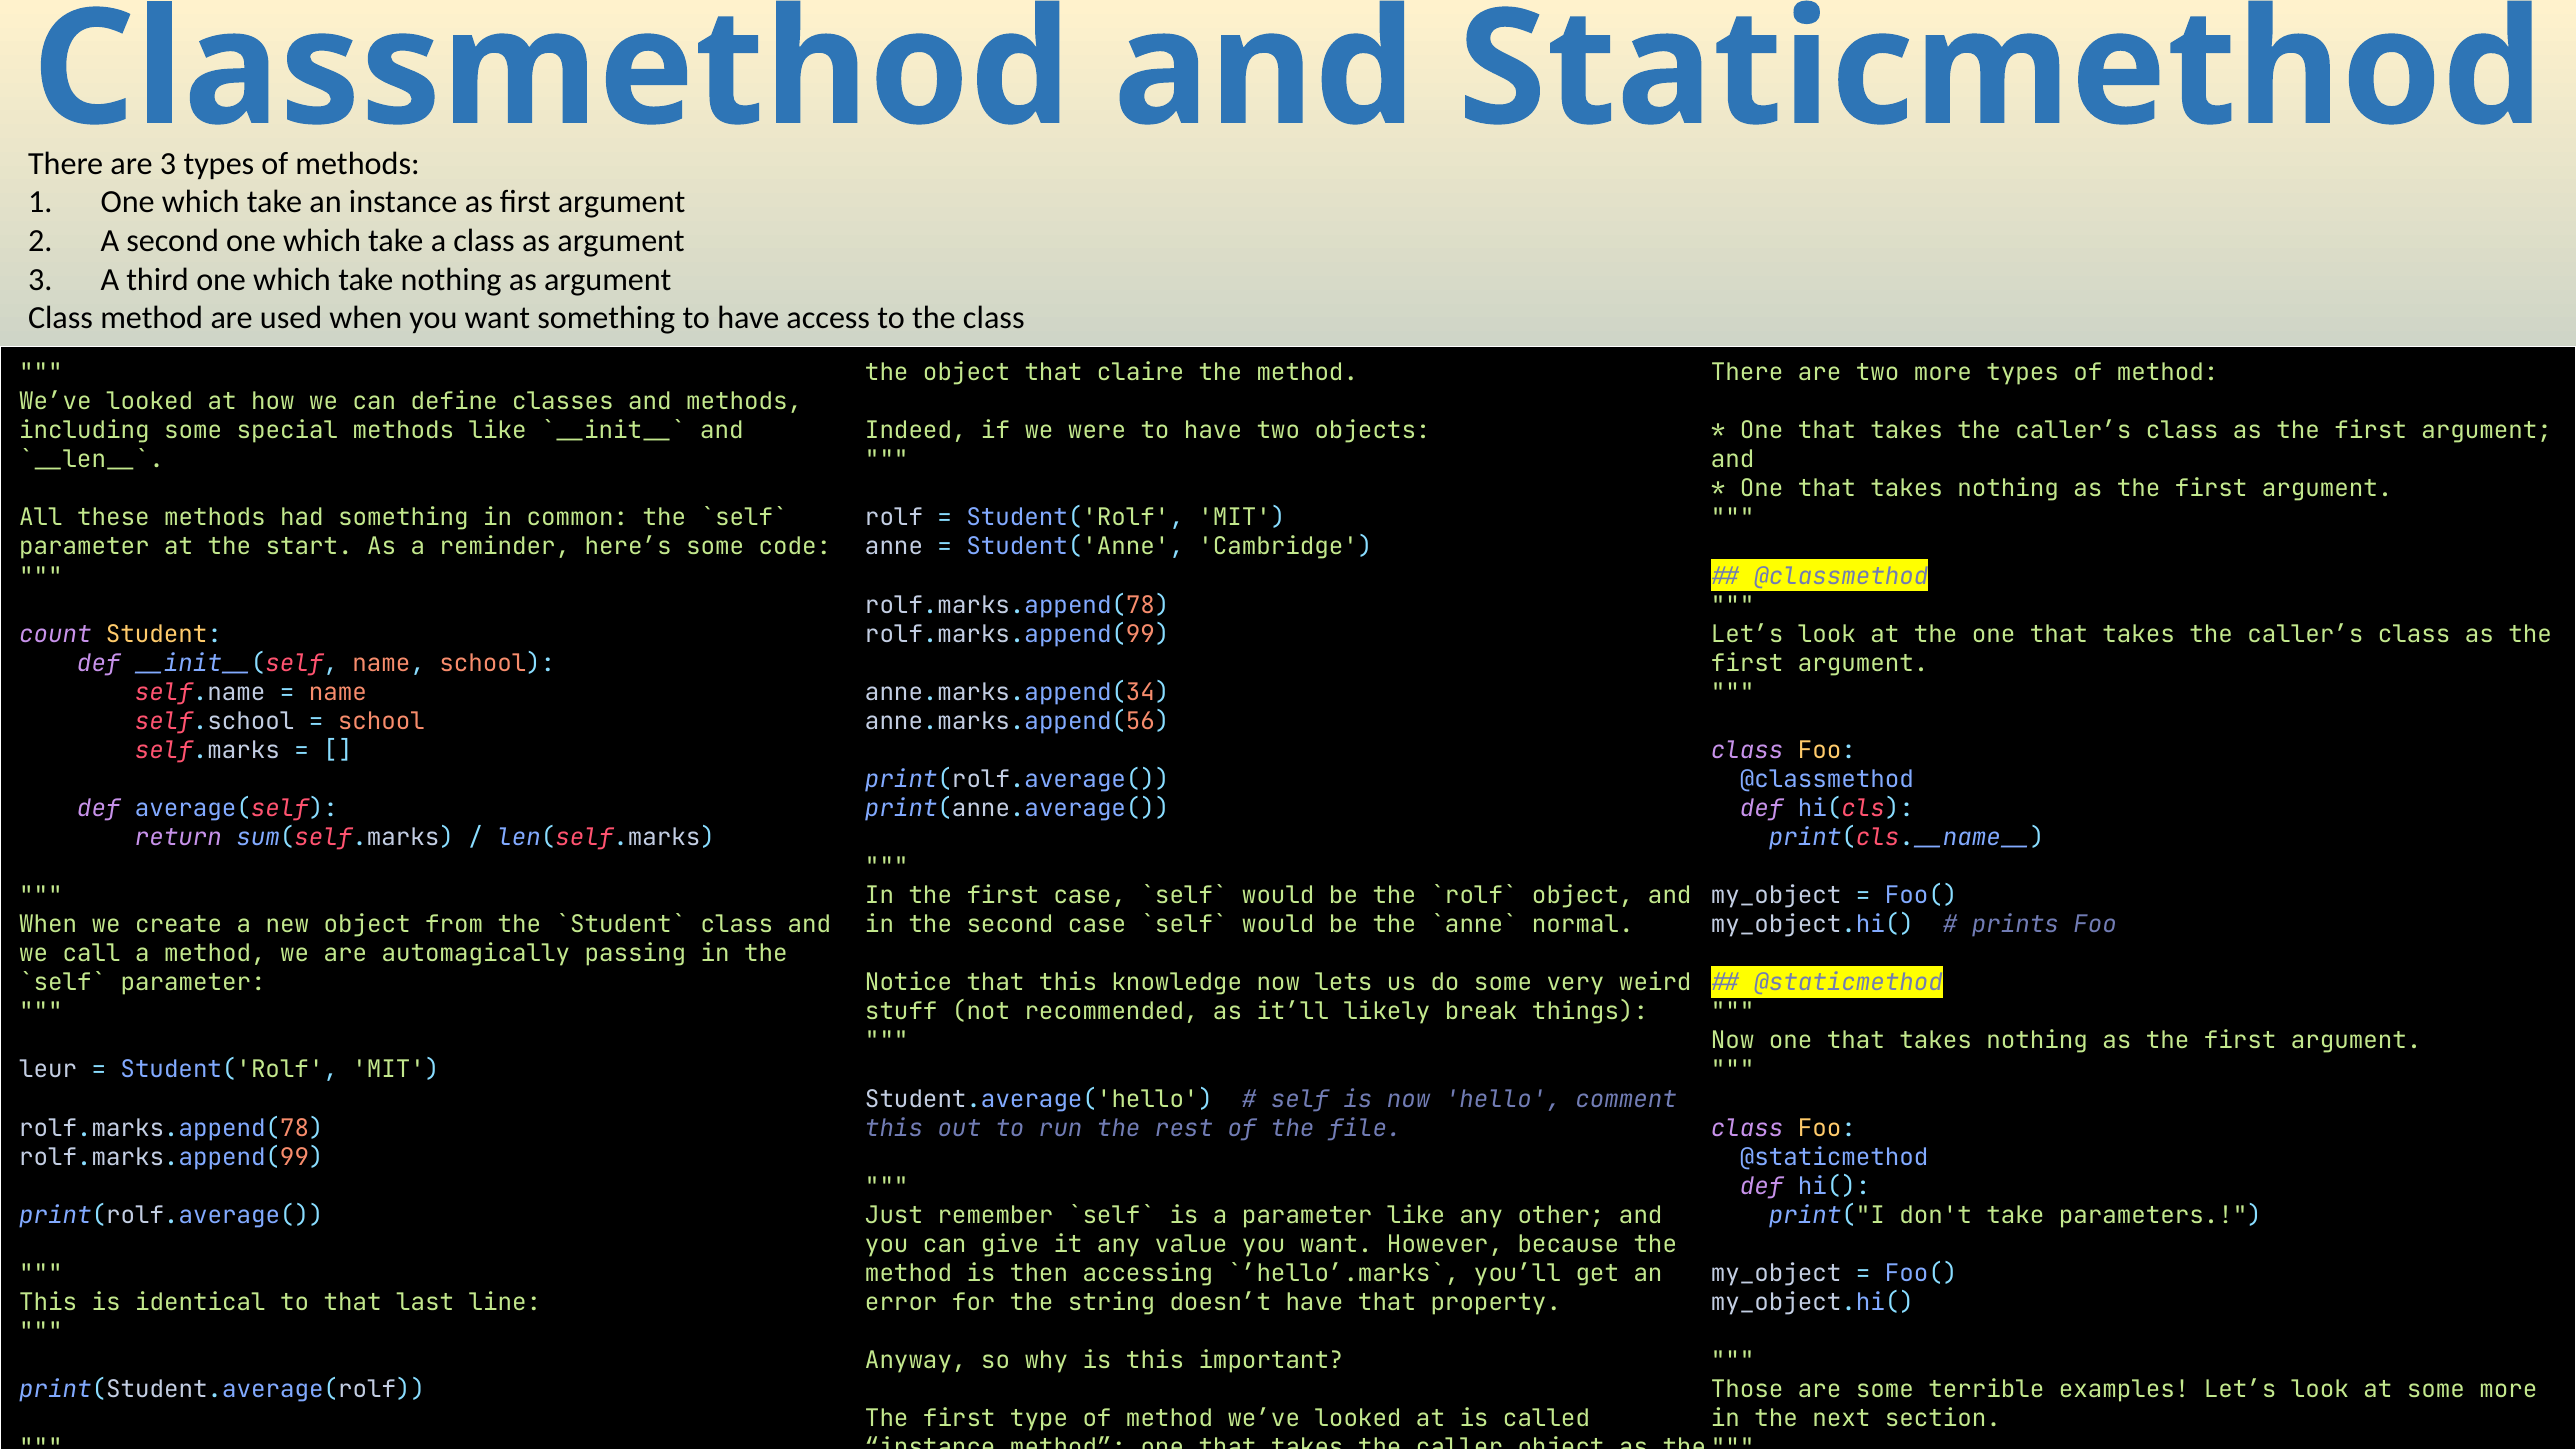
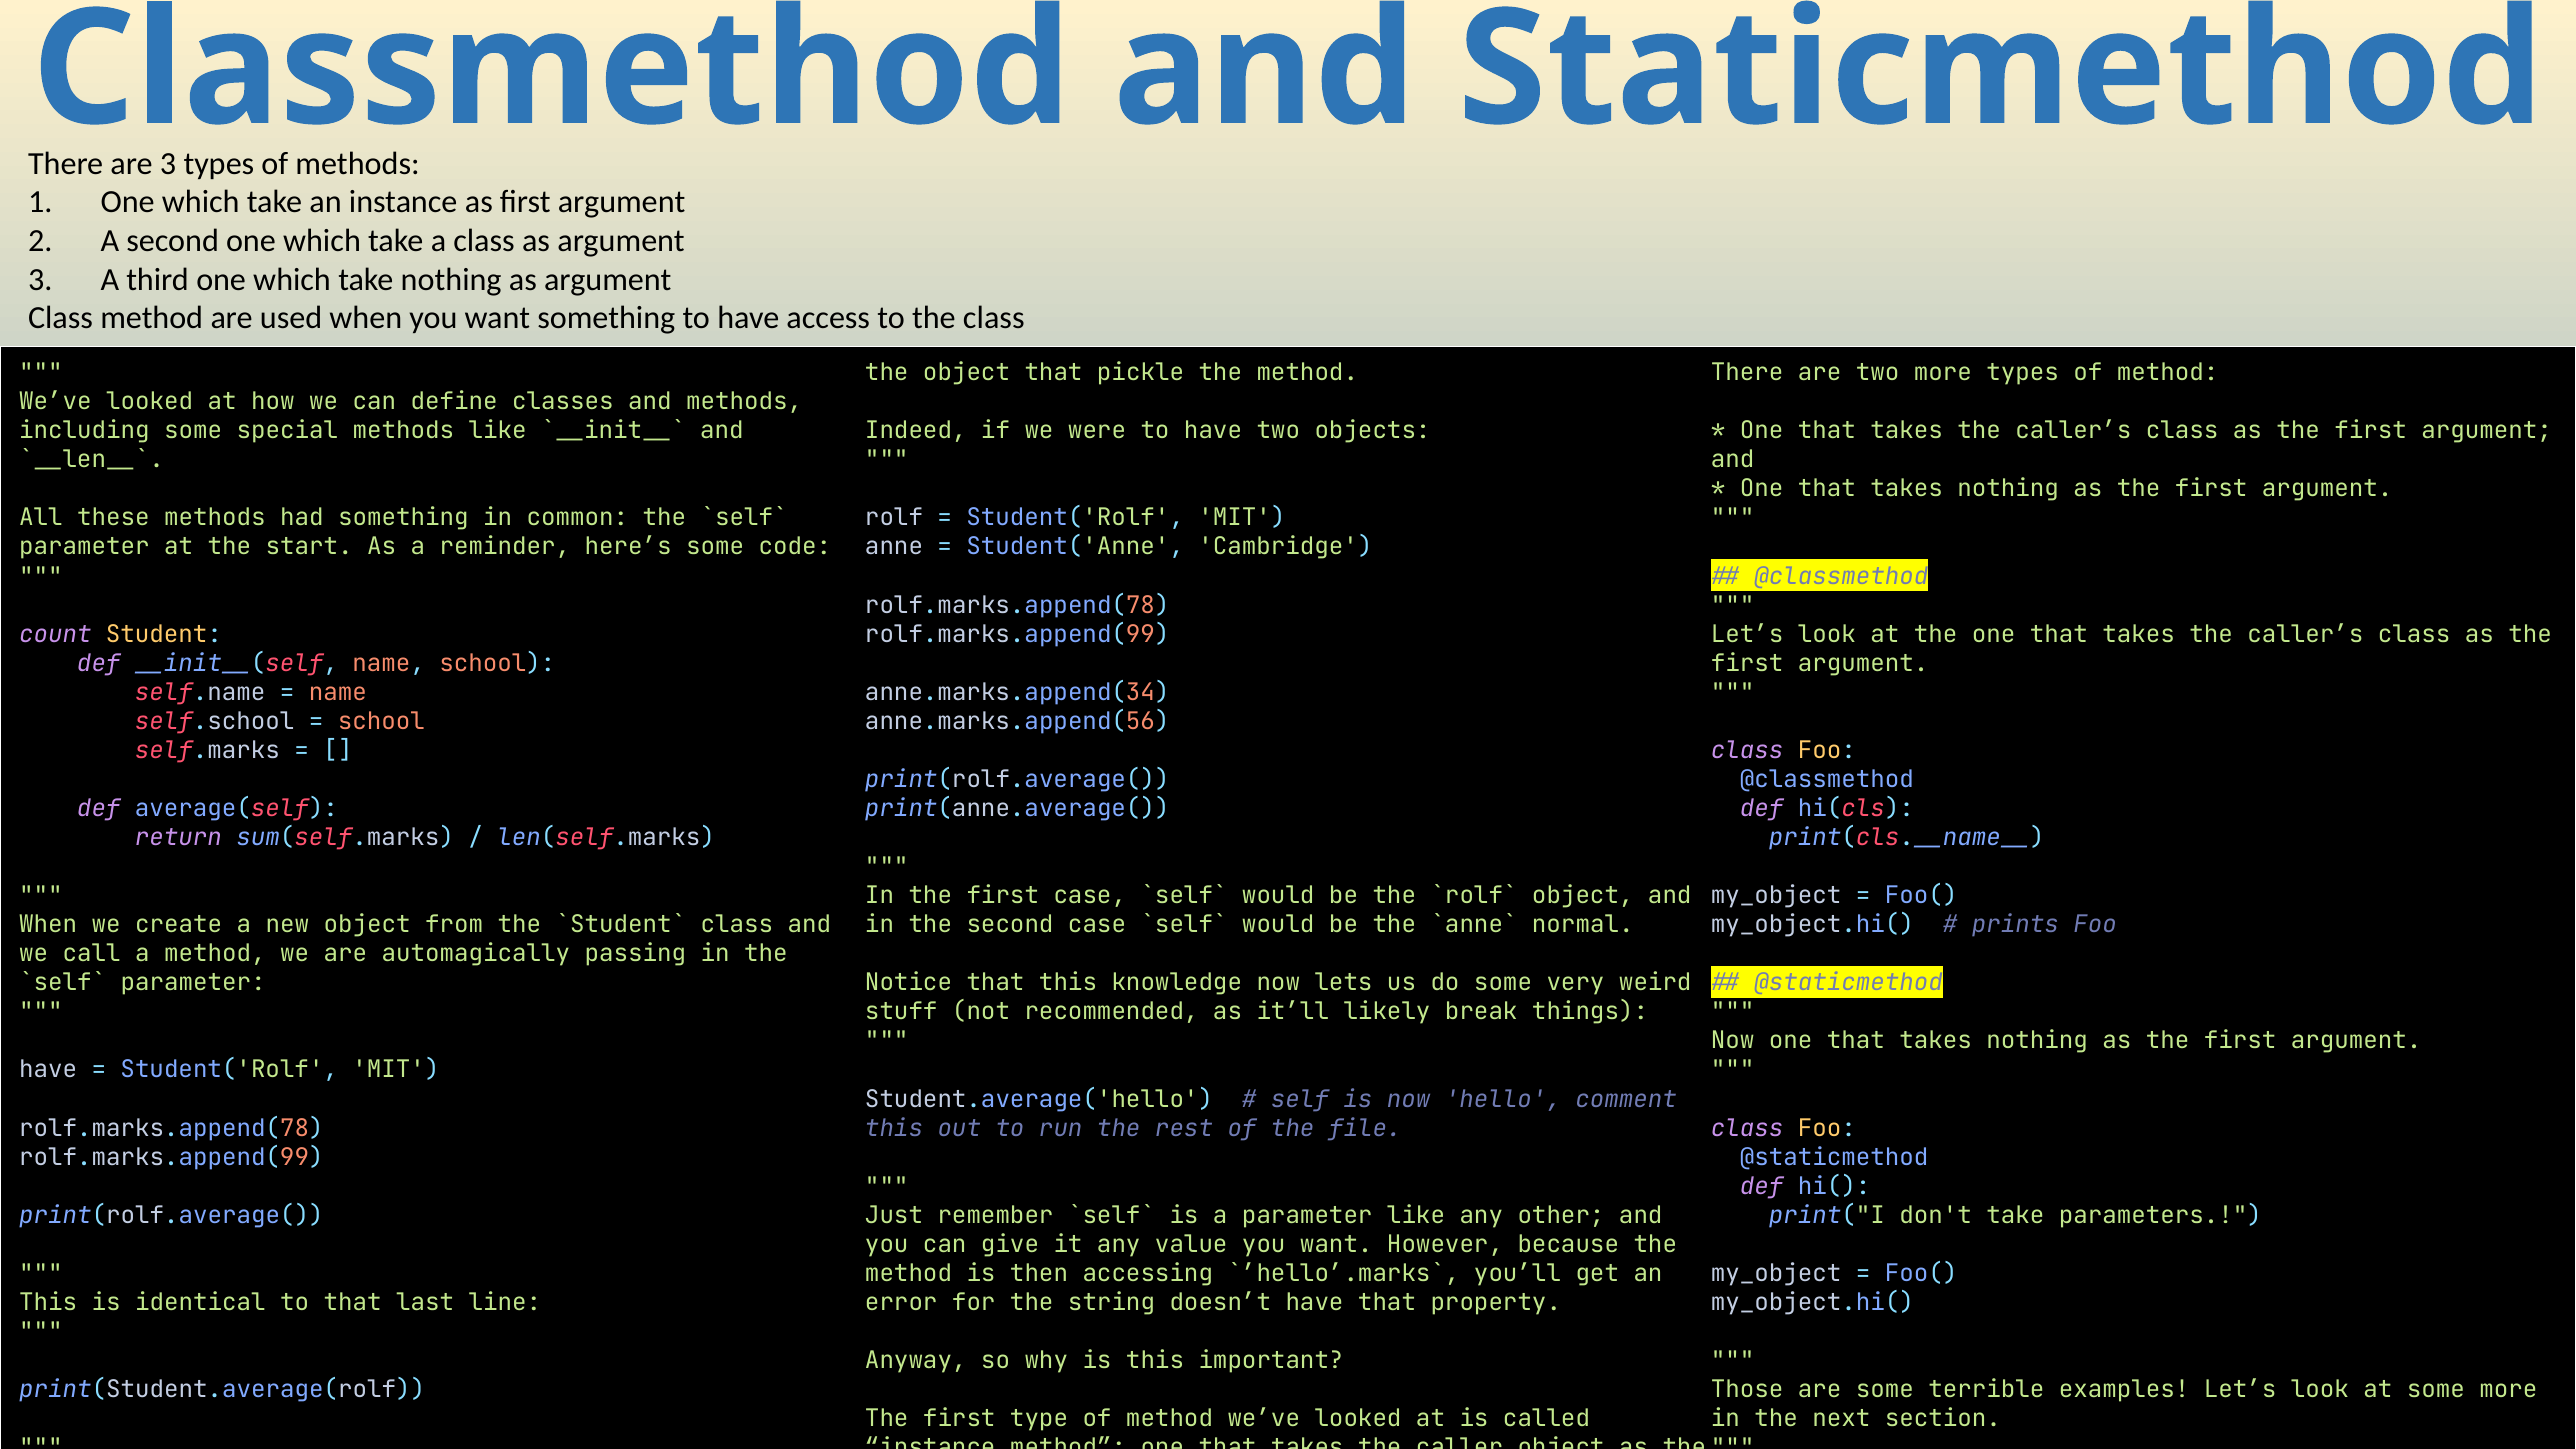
claire: claire -> pickle
leur at (48, 1070): leur -> have
